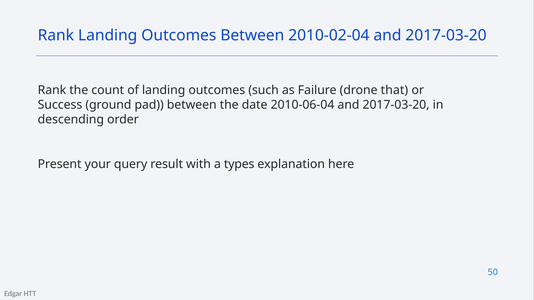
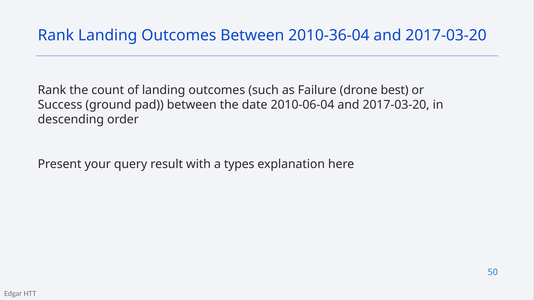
2010-02-04: 2010-02-04 -> 2010-36-04
that: that -> best
